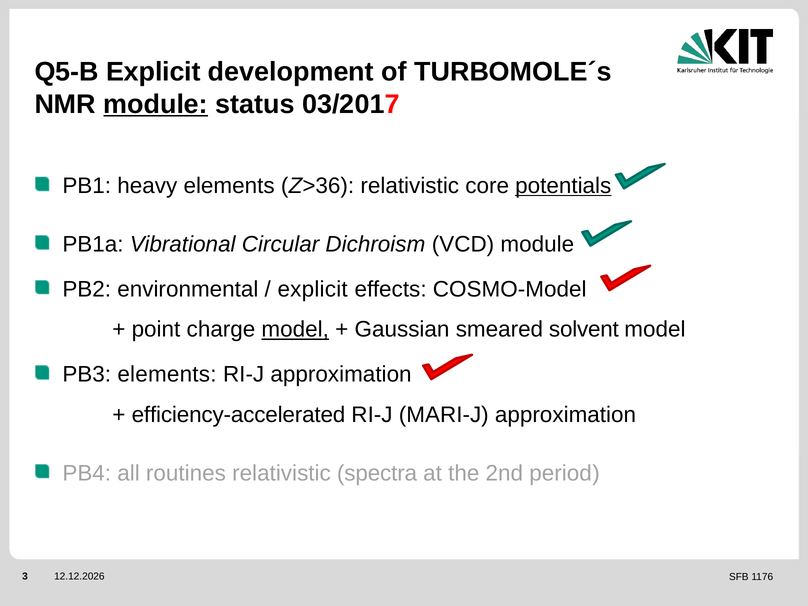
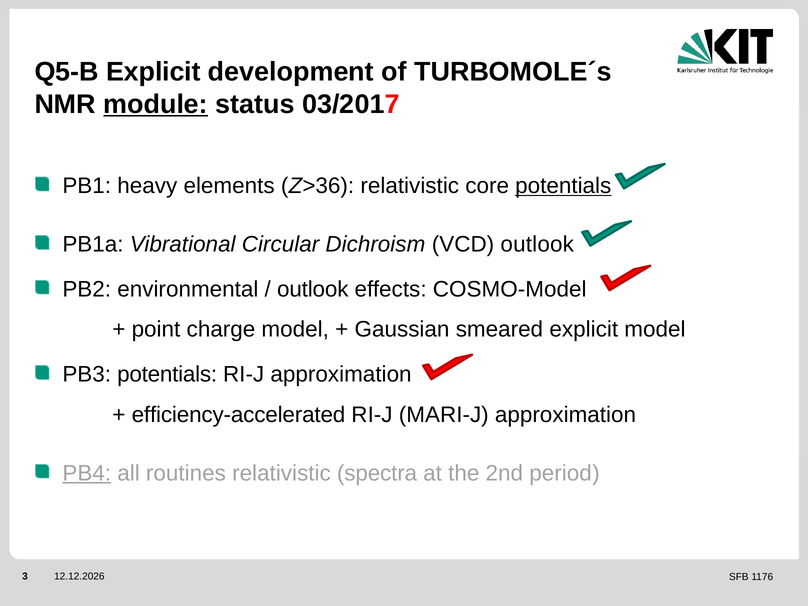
VCD module: module -> outlook
explicit at (313, 289): explicit -> outlook
model at (295, 330) underline: present -> none
smeared solvent: solvent -> explicit
PB3 elements: elements -> potentials
PB4 underline: none -> present
